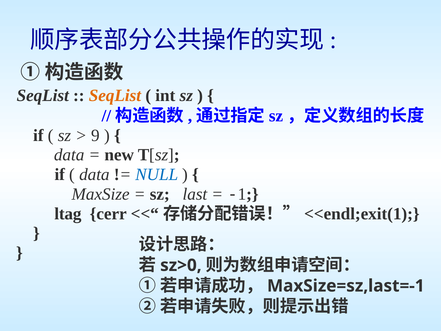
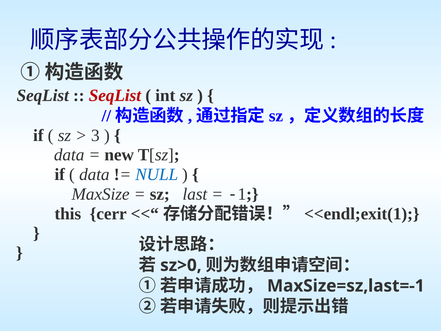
SeqList at (115, 96) colour: orange -> red
9: 9 -> 3
ltag: ltag -> this
